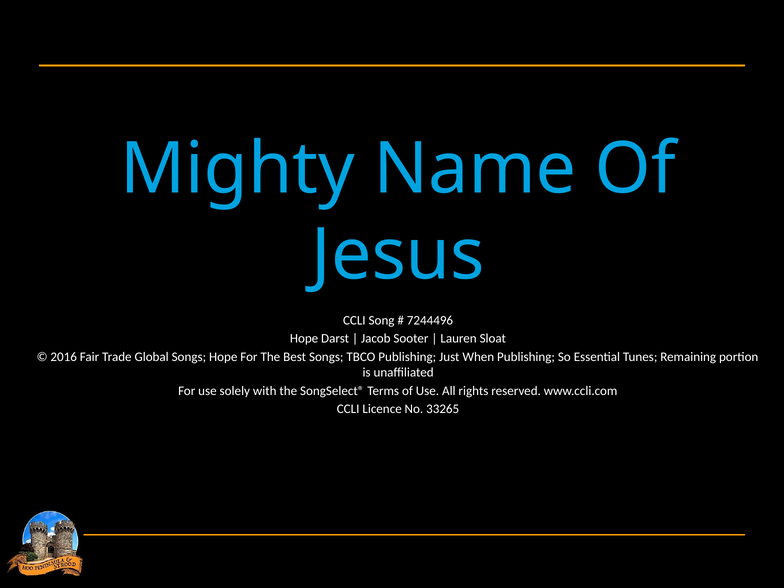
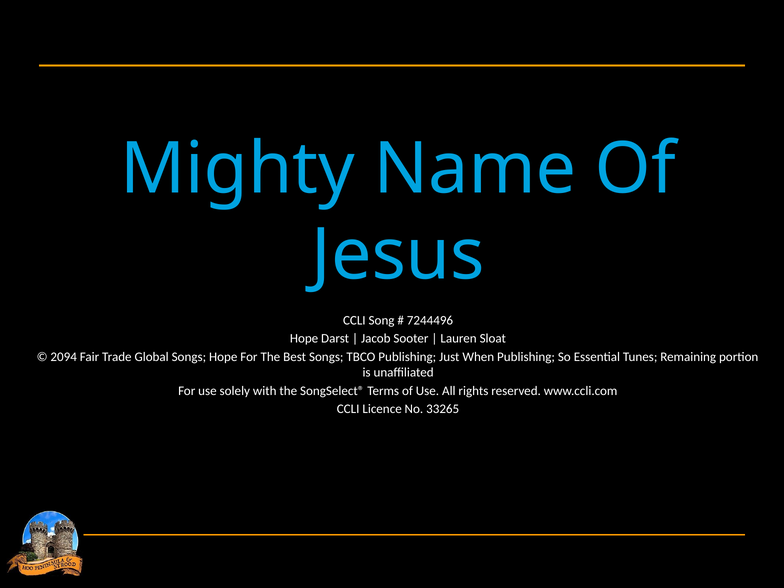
2016: 2016 -> 2094
